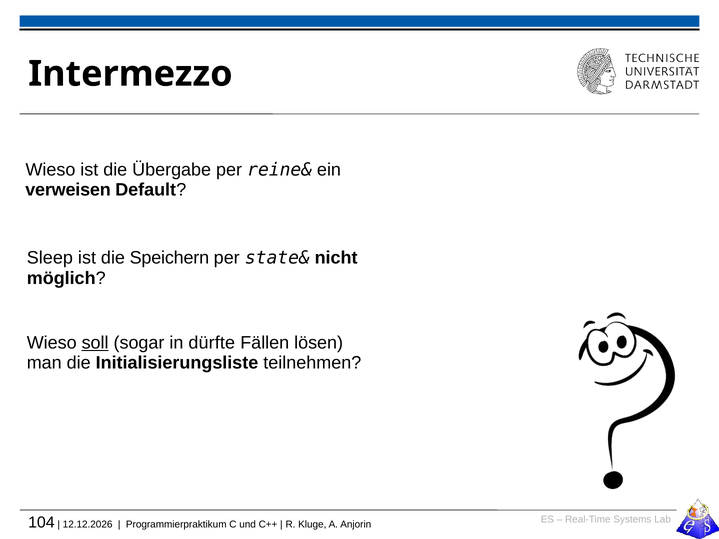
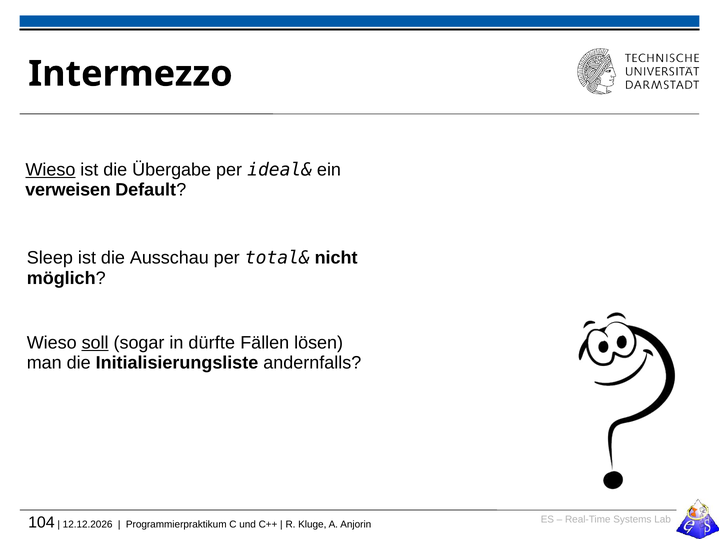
Wieso at (50, 170) underline: none -> present
reine&: reine& -> ideal&
Speichern: Speichern -> Ausschau
state&: state& -> total&
teilnehmen: teilnehmen -> andernfalls
